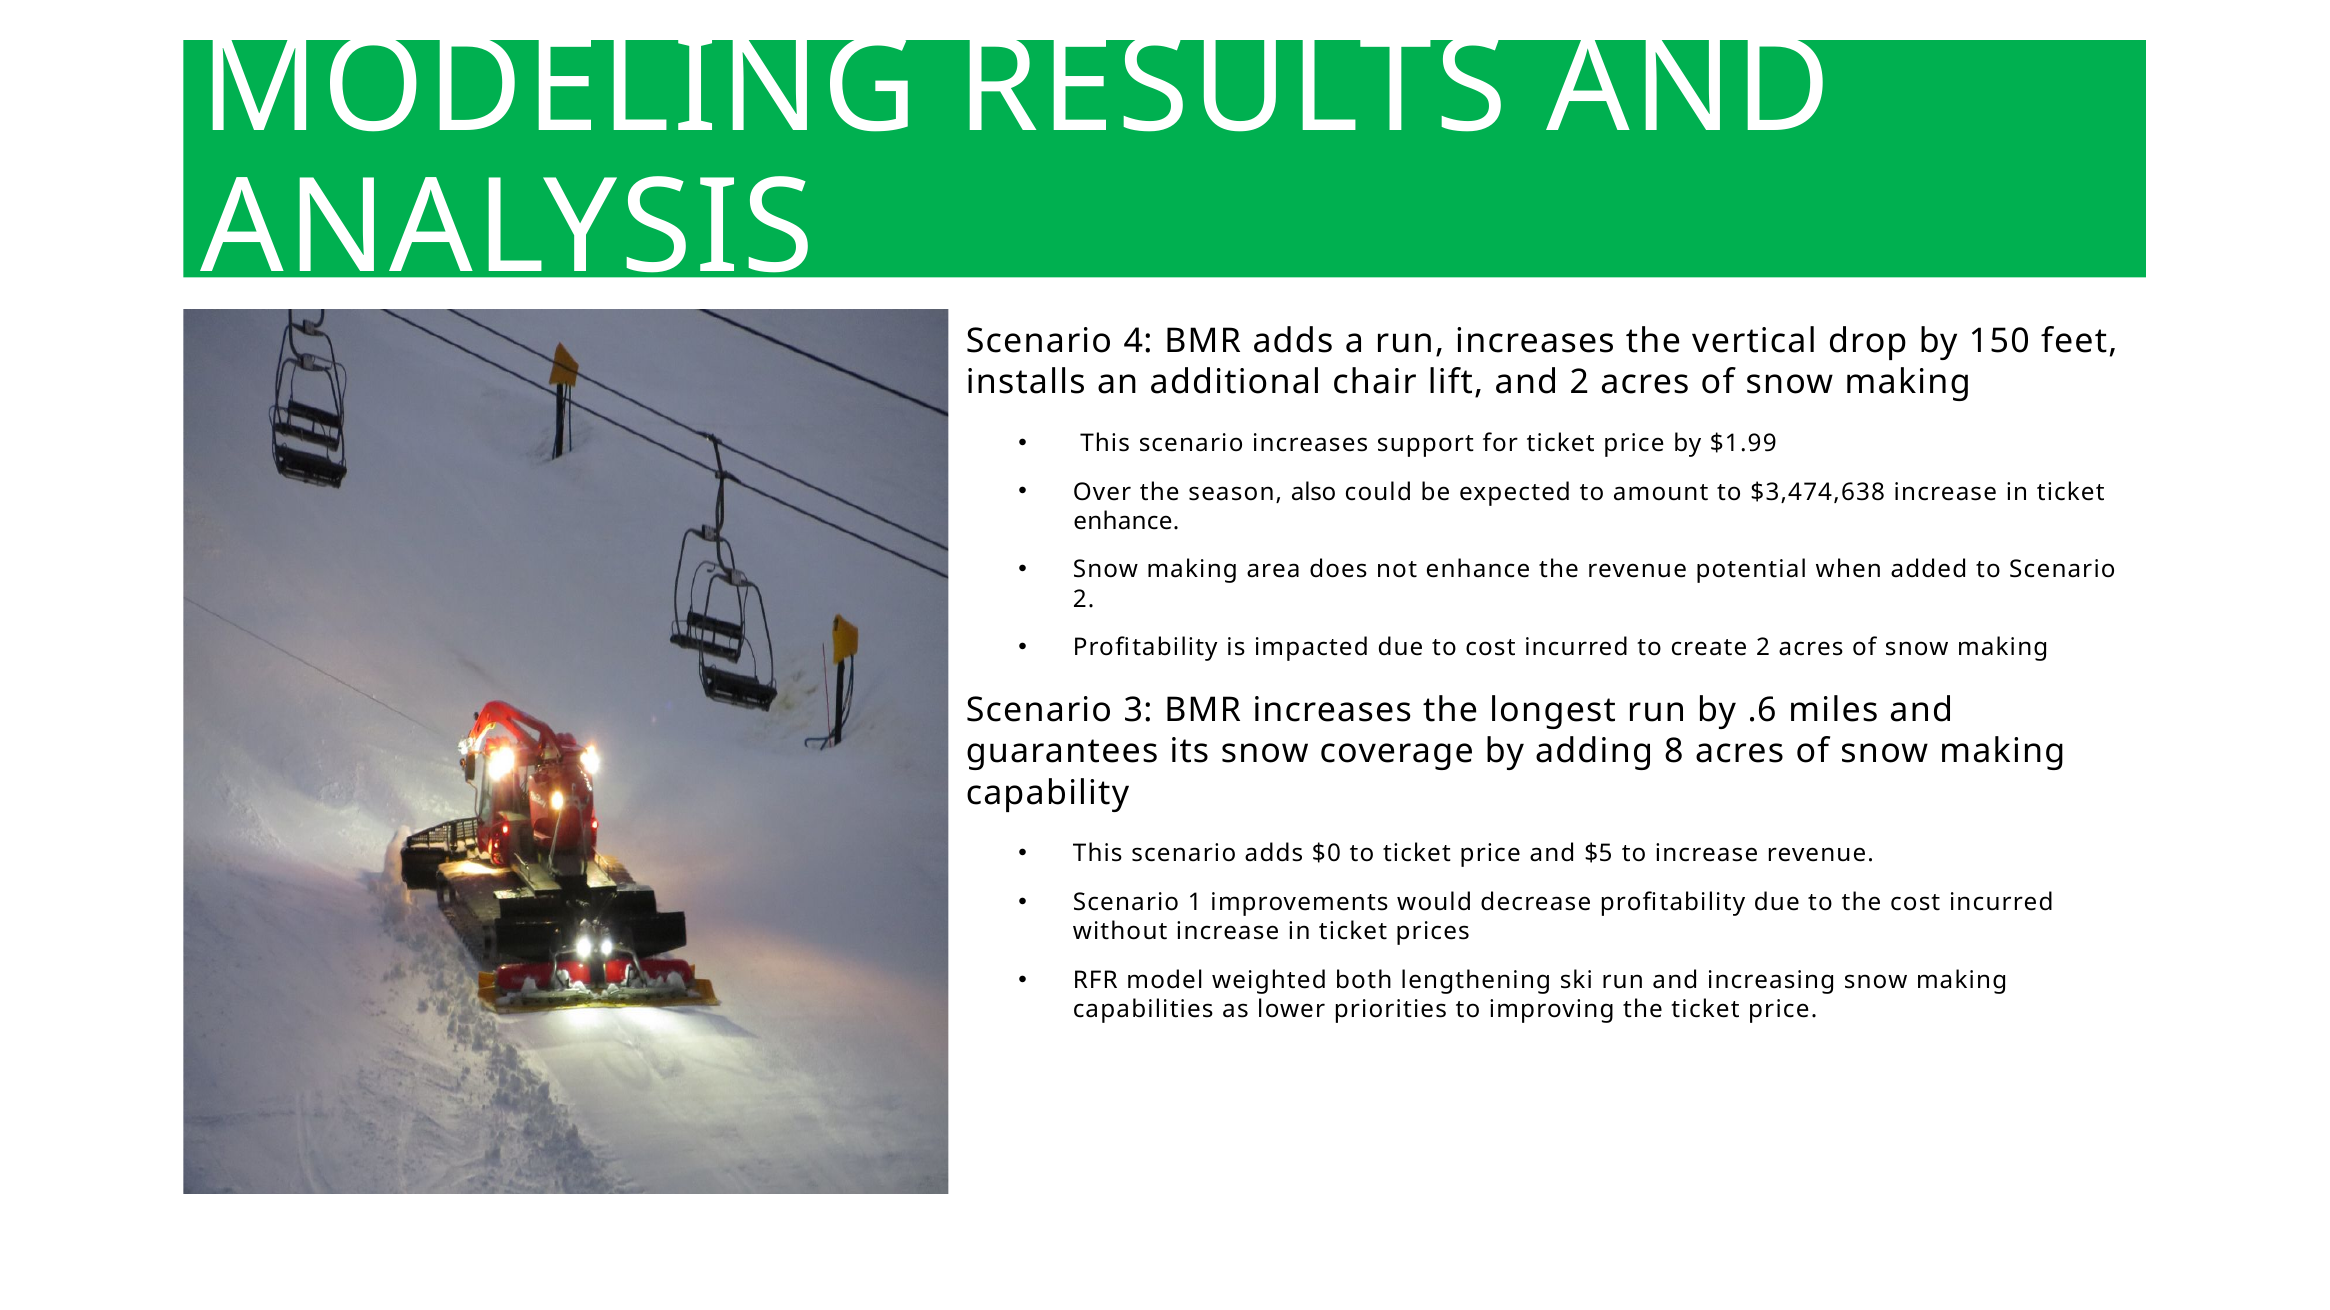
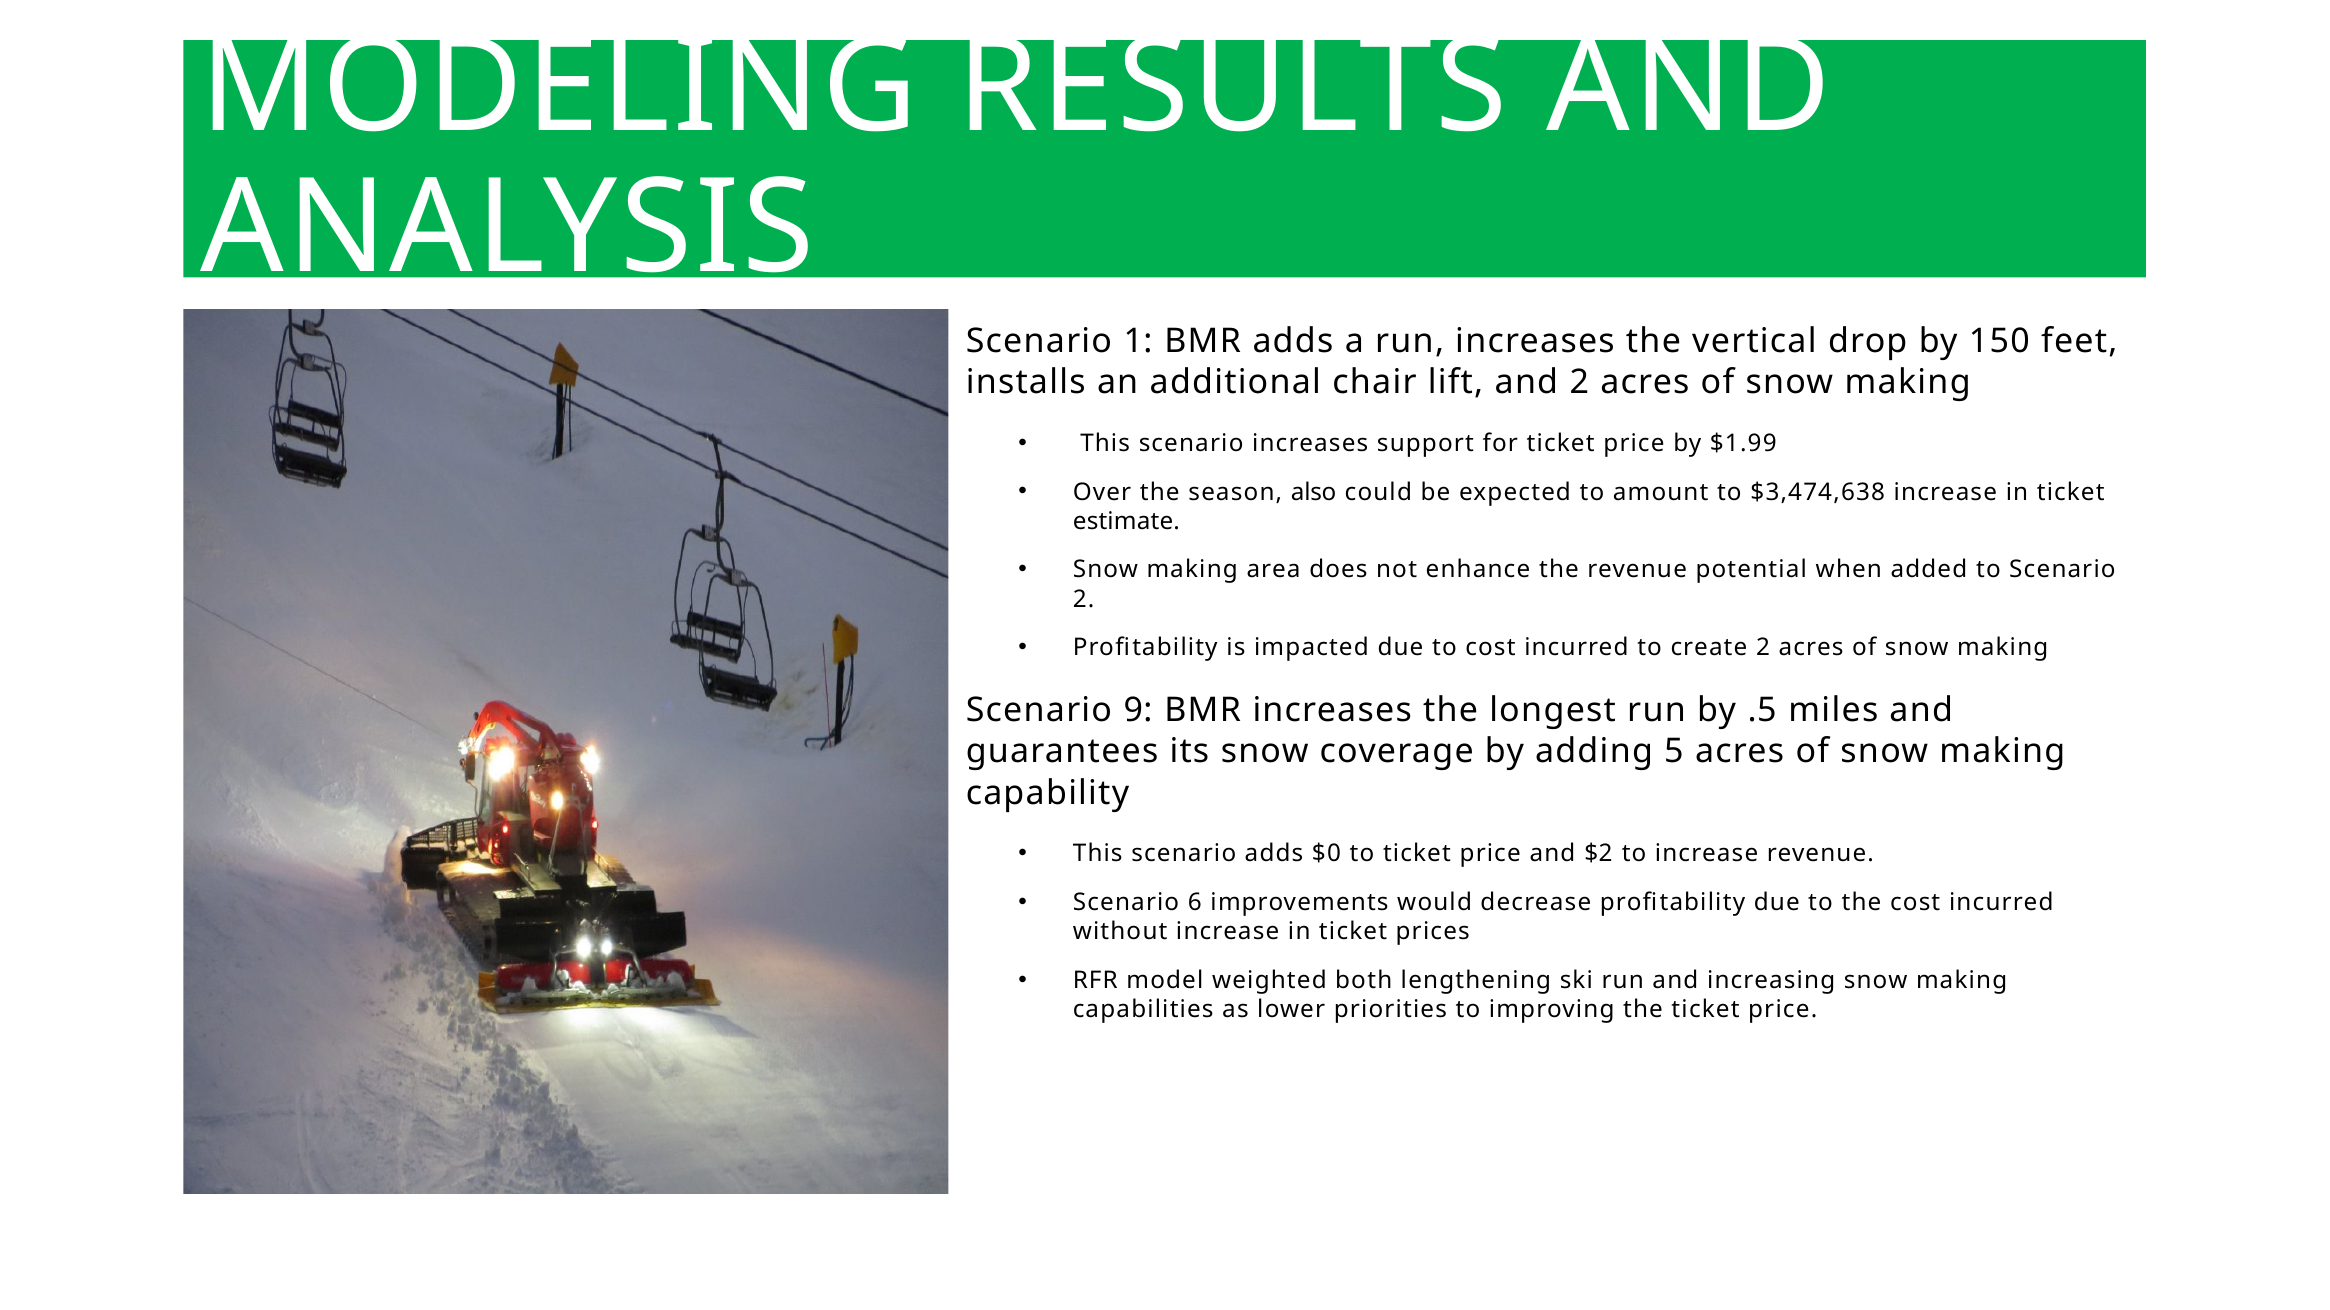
4: 4 -> 1
enhance at (1126, 522): enhance -> estimate
3: 3 -> 9
.6: .6 -> .5
8: 8 -> 5
$5: $5 -> $2
1: 1 -> 6
